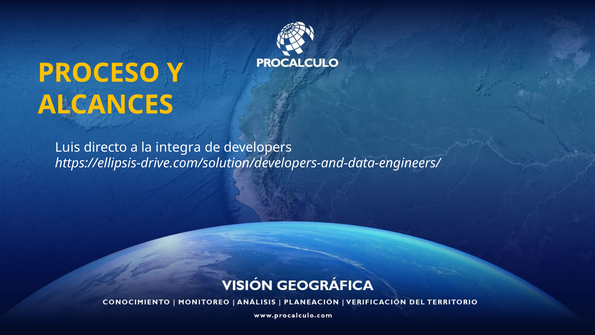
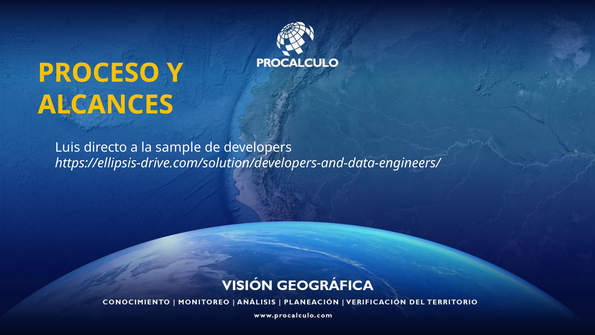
integra: integra -> sample
